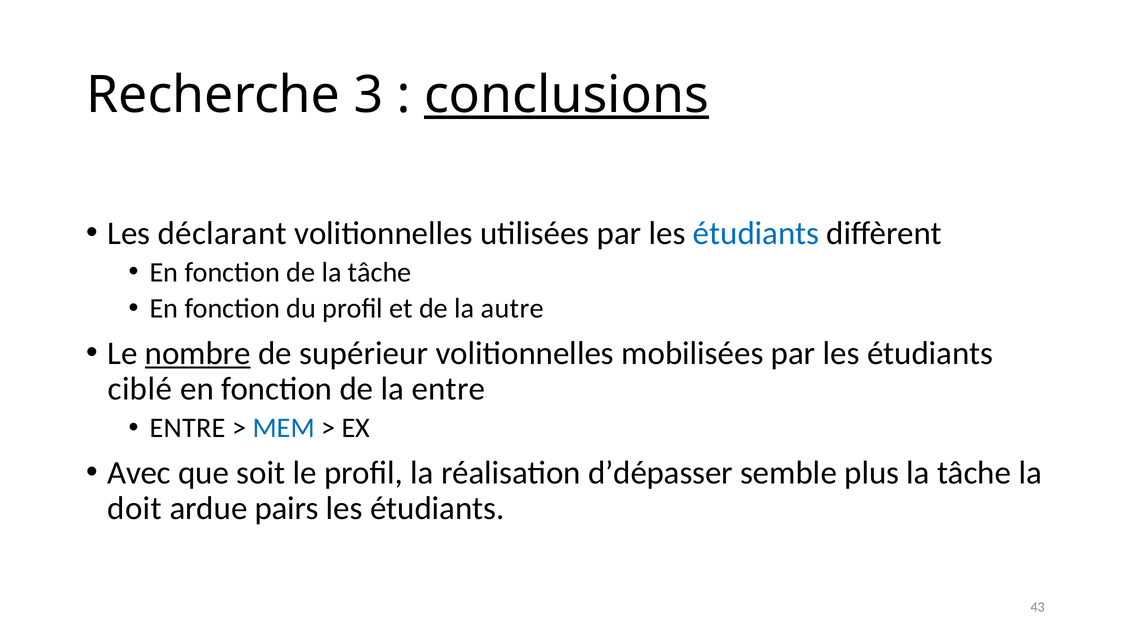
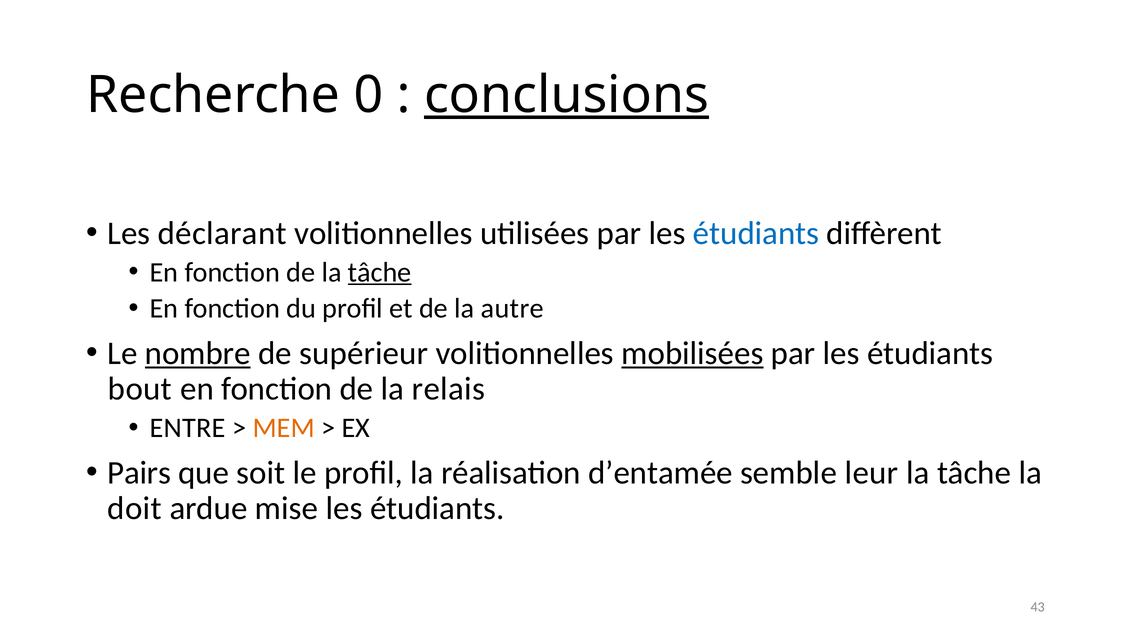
3: 3 -> 0
tâche at (380, 272) underline: none -> present
mobilisées underline: none -> present
ciblé: ciblé -> bout
la entre: entre -> relais
MEM colour: blue -> orange
Avec: Avec -> Pairs
d’dépasser: d’dépasser -> d’entamée
plus: plus -> leur
pairs: pairs -> mise
